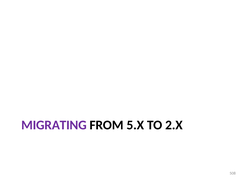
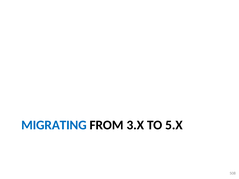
MIGRATING colour: purple -> blue
5.X: 5.X -> 3.X
2.X: 2.X -> 5.X
